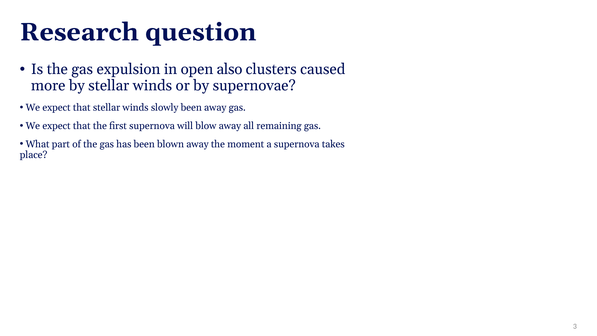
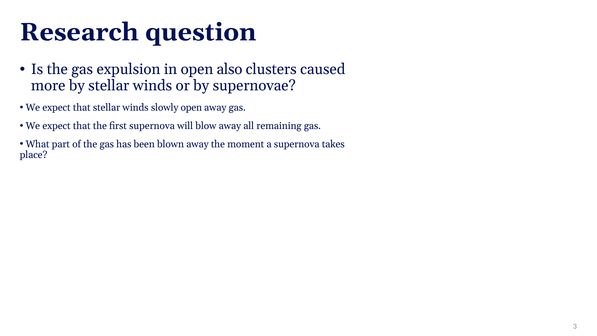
slowly been: been -> open
